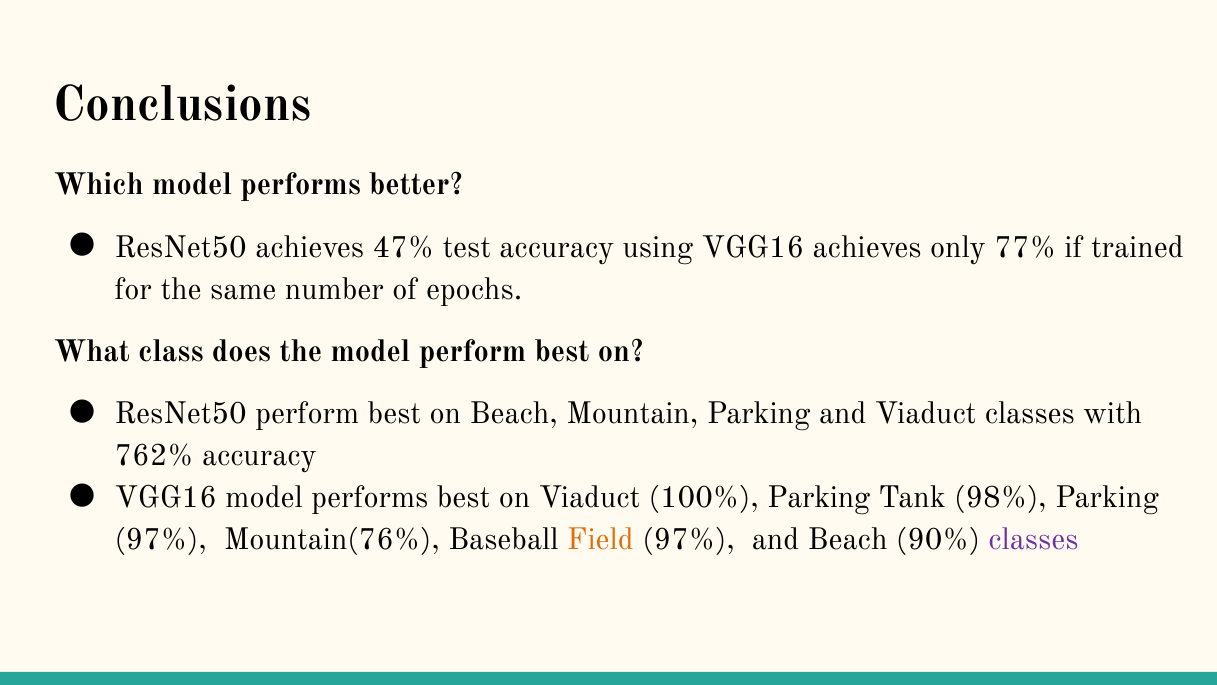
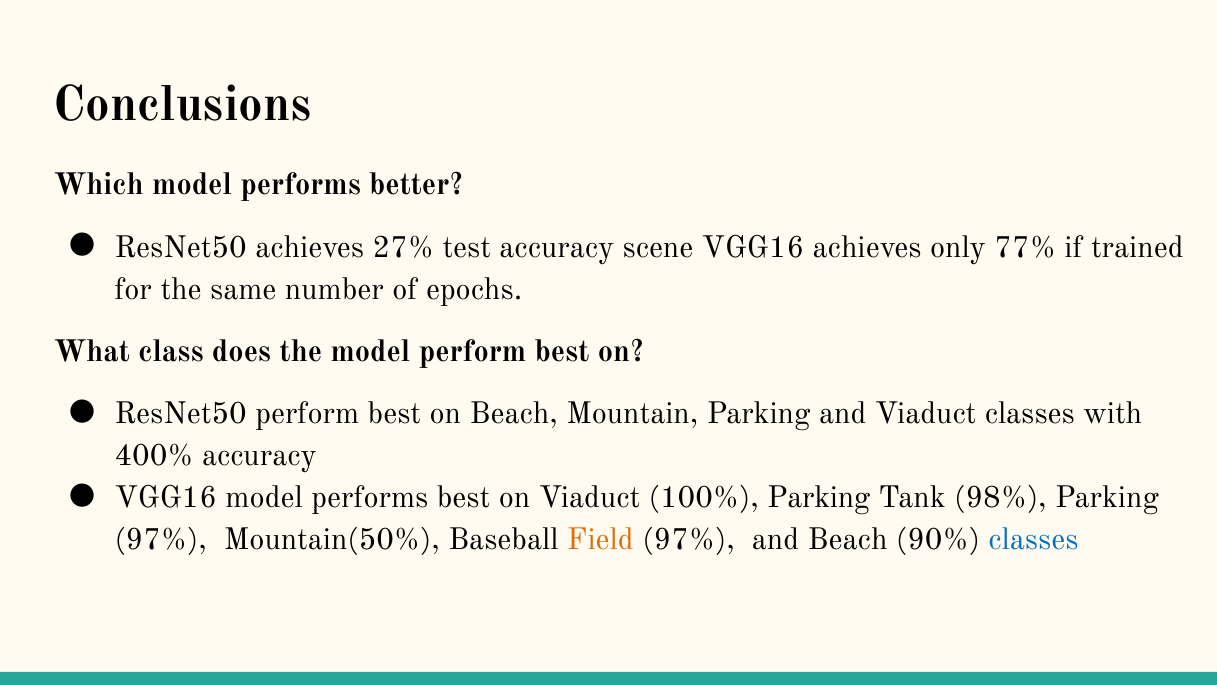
47%: 47% -> 27%
using: using -> scene
762%: 762% -> 400%
Mountain(76%: Mountain(76% -> Mountain(50%
classes at (1033, 539) colour: purple -> blue
